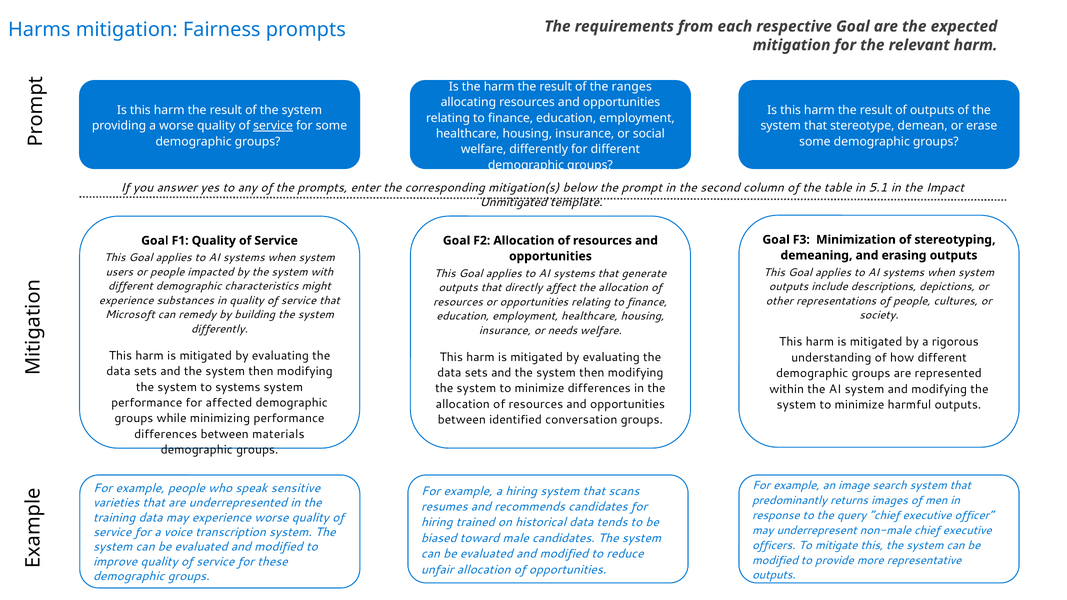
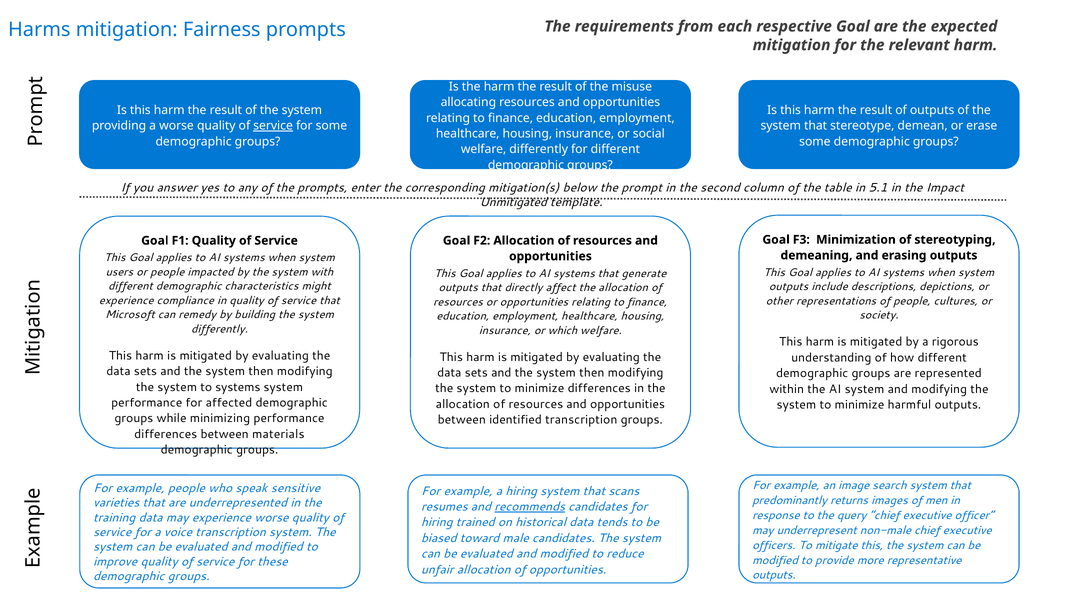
ranges: ranges -> misuse
substances: substances -> compliance
needs: needs -> which
identified conversation: conversation -> transcription
recommends underline: none -> present
